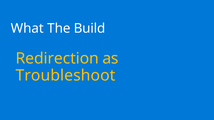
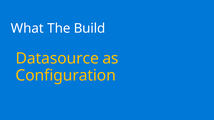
Redirection: Redirection -> Datasource
Troubleshoot: Troubleshoot -> Configuration
